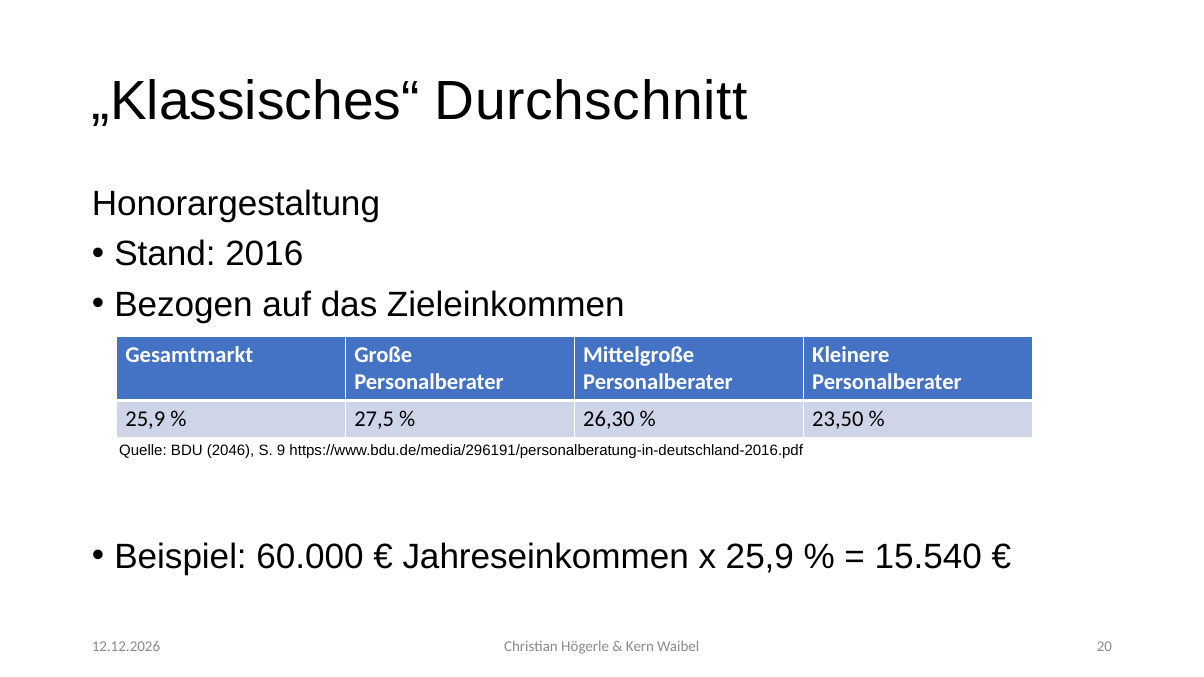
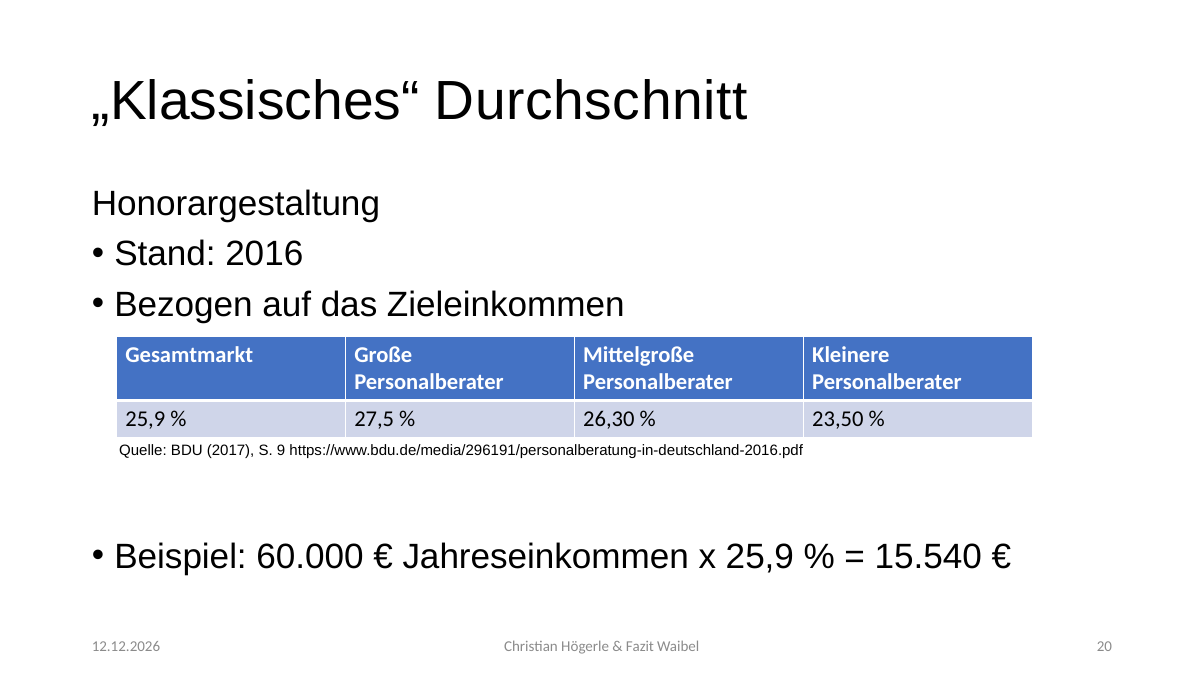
2046: 2046 -> 2017
Kern: Kern -> Fazit
